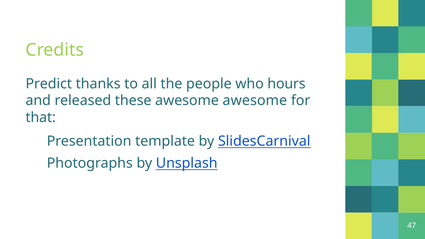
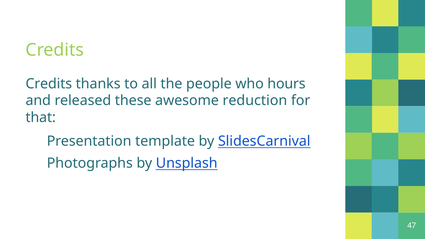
Predict at (49, 84): Predict -> Credits
awesome awesome: awesome -> reduction
